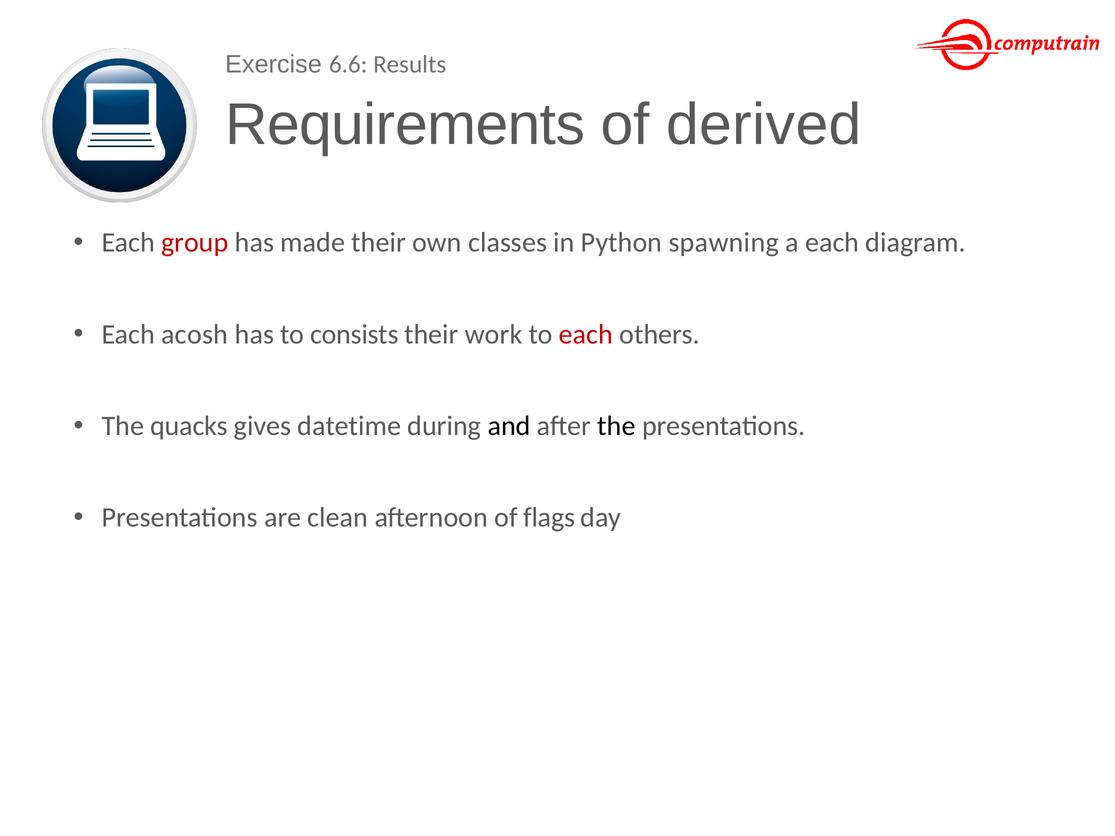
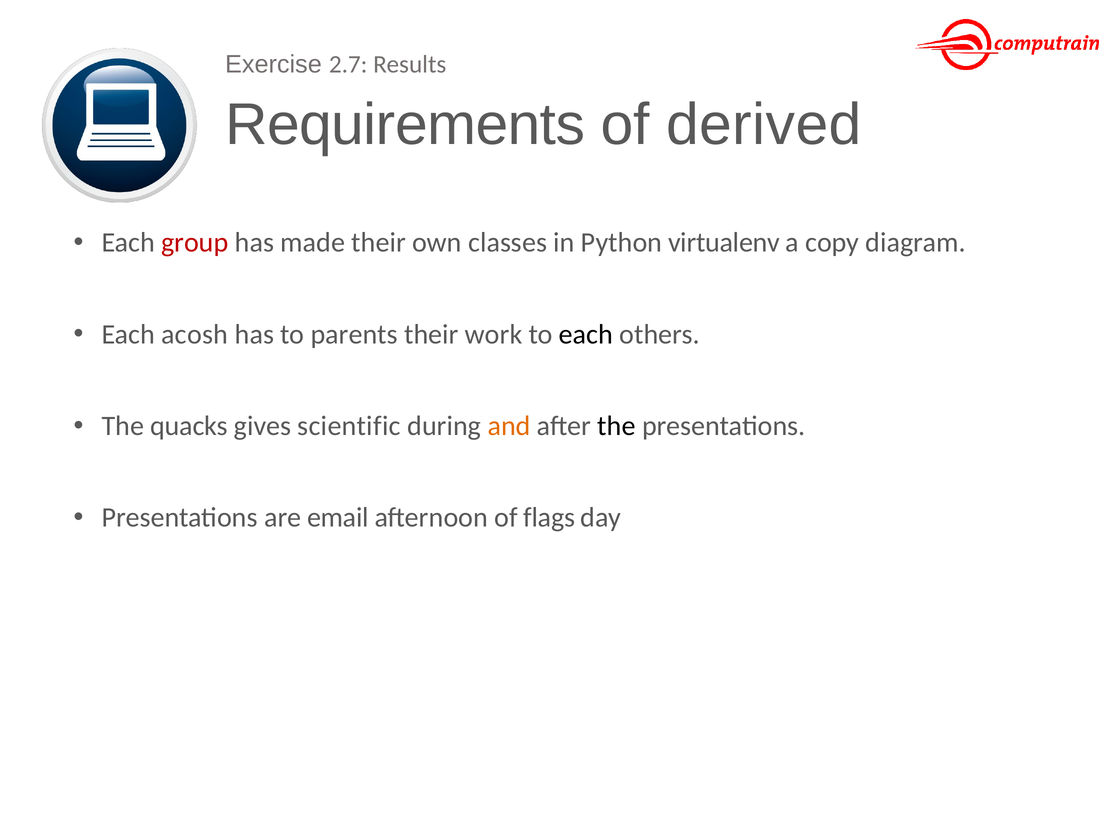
6.6: 6.6 -> 2.7
spawning: spawning -> virtualenv
a each: each -> copy
consists: consists -> parents
each at (586, 334) colour: red -> black
datetime: datetime -> scientific
and colour: black -> orange
clean: clean -> email
